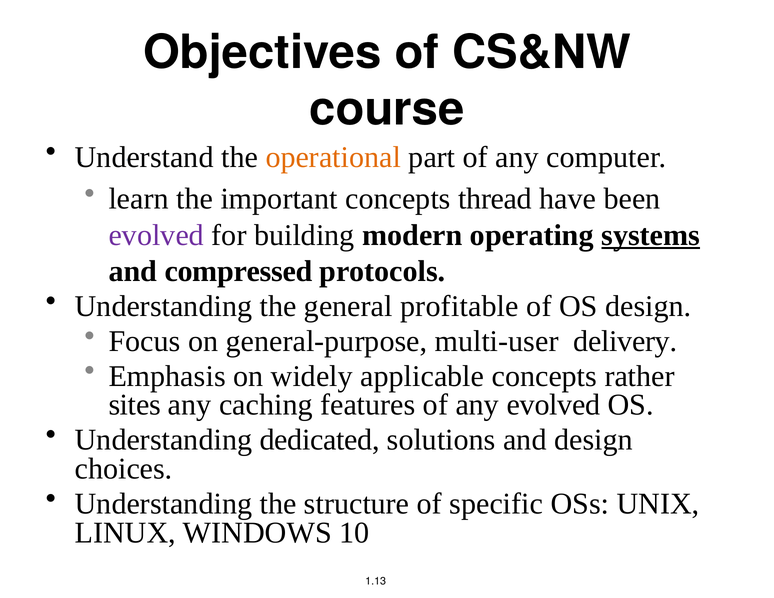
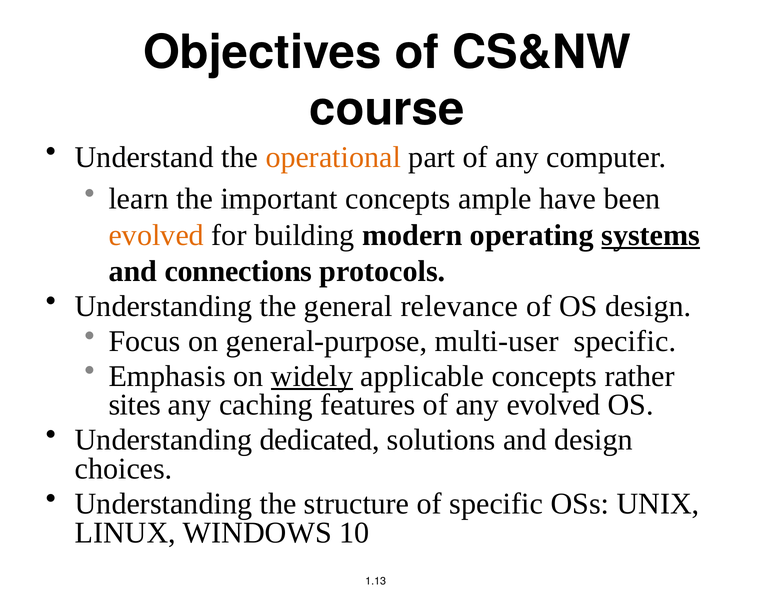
thread: thread -> ample
evolved at (156, 235) colour: purple -> orange
compressed: compressed -> connections
profitable: profitable -> relevance
multi-user delivery: delivery -> specific
widely underline: none -> present
